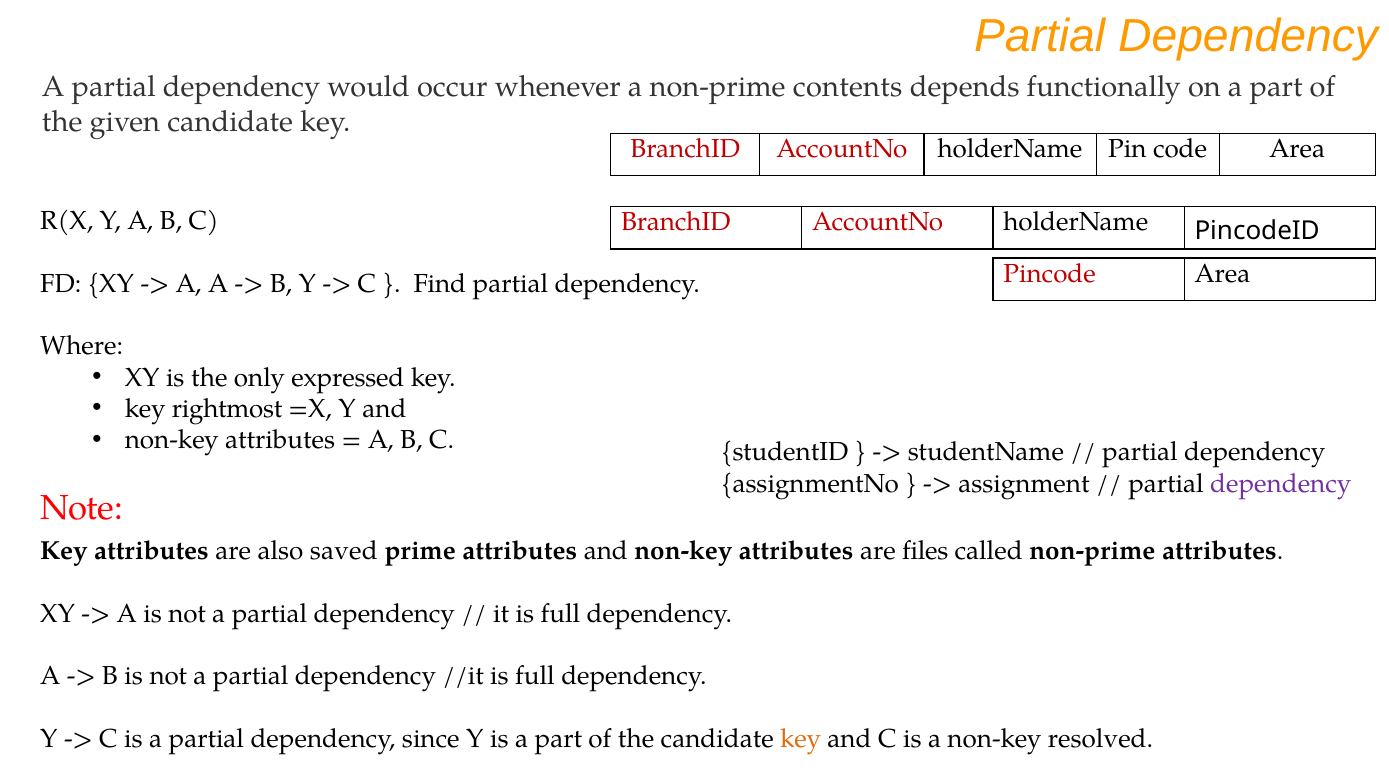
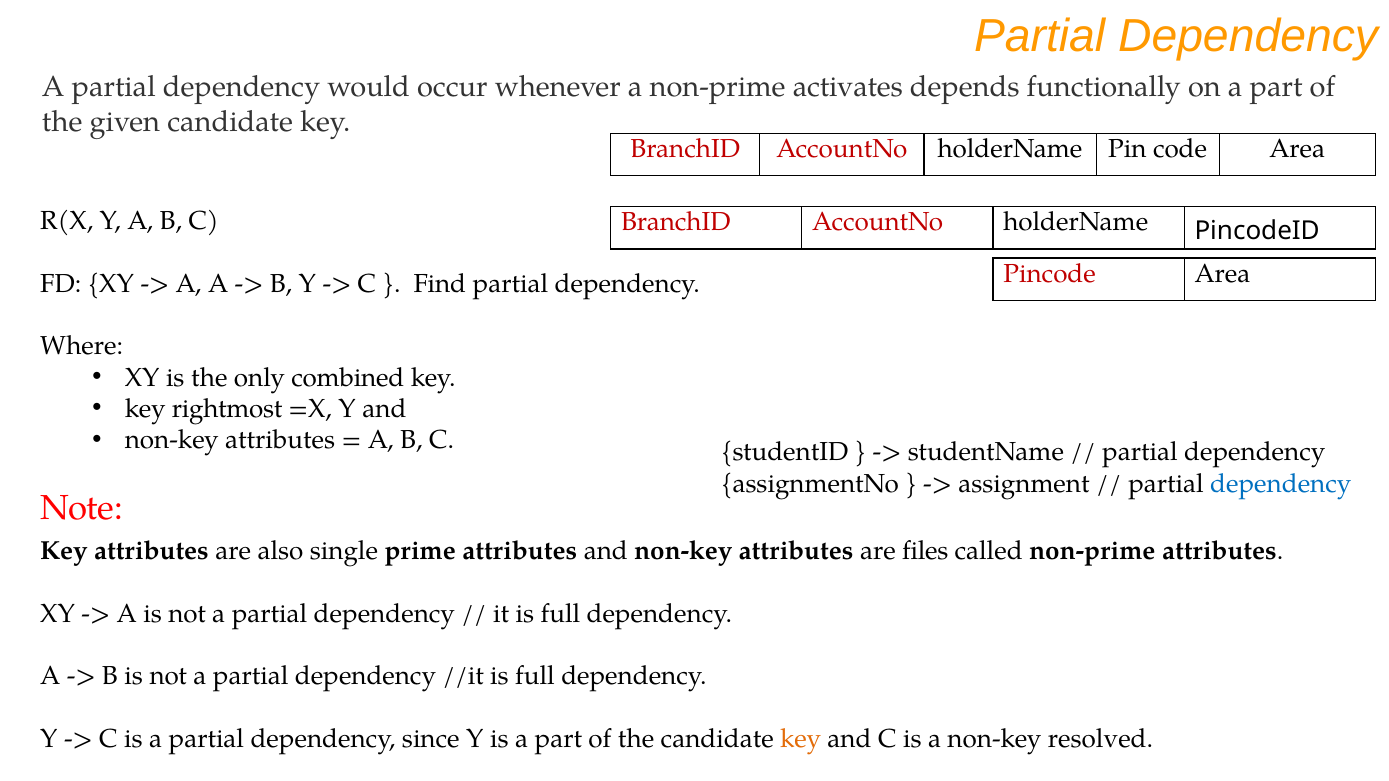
contents: contents -> activates
expressed: expressed -> combined
dependency at (1281, 484) colour: purple -> blue
saved: saved -> single
